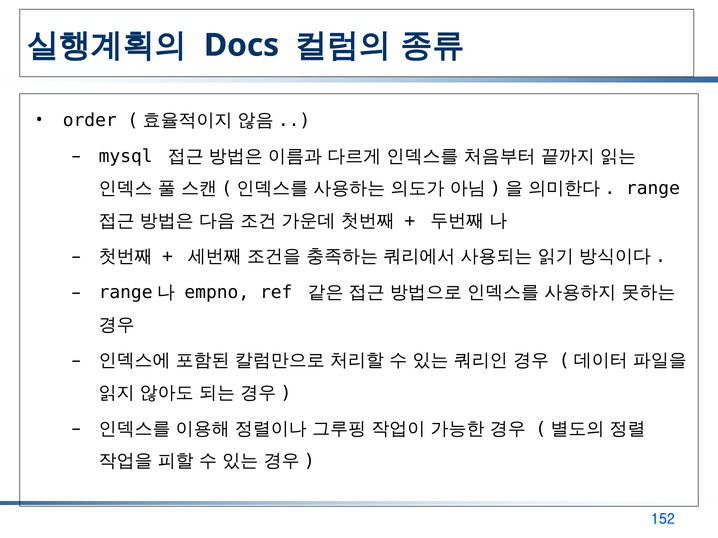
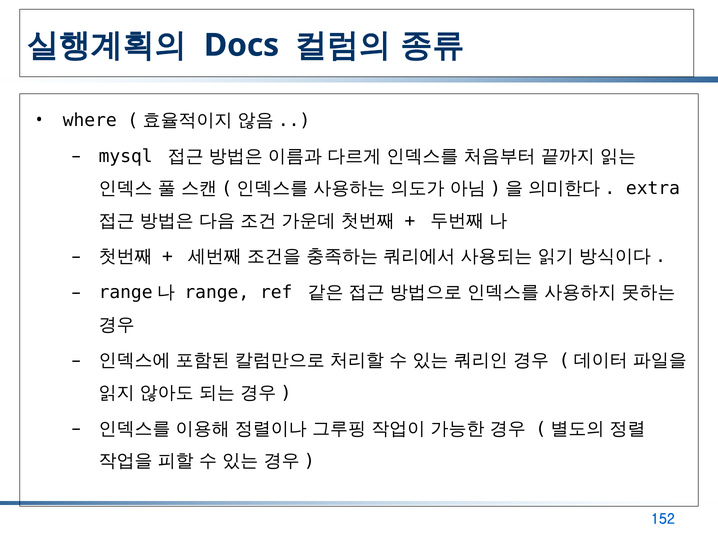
order: order -> where
range: range -> extra
empno: empno -> range
